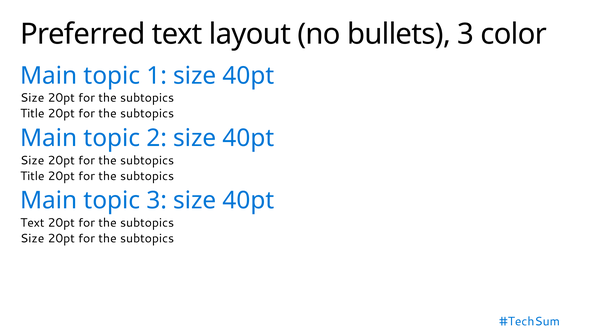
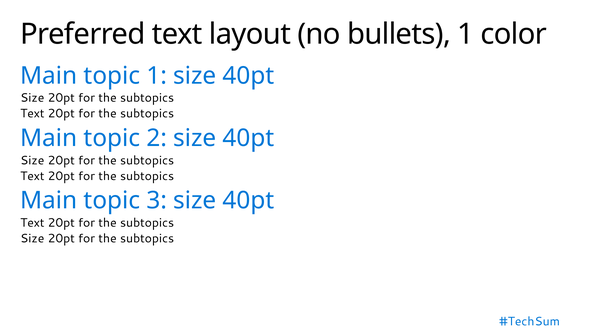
bullets 3: 3 -> 1
Title at (32, 114): Title -> Text
Title at (32, 176): Title -> Text
